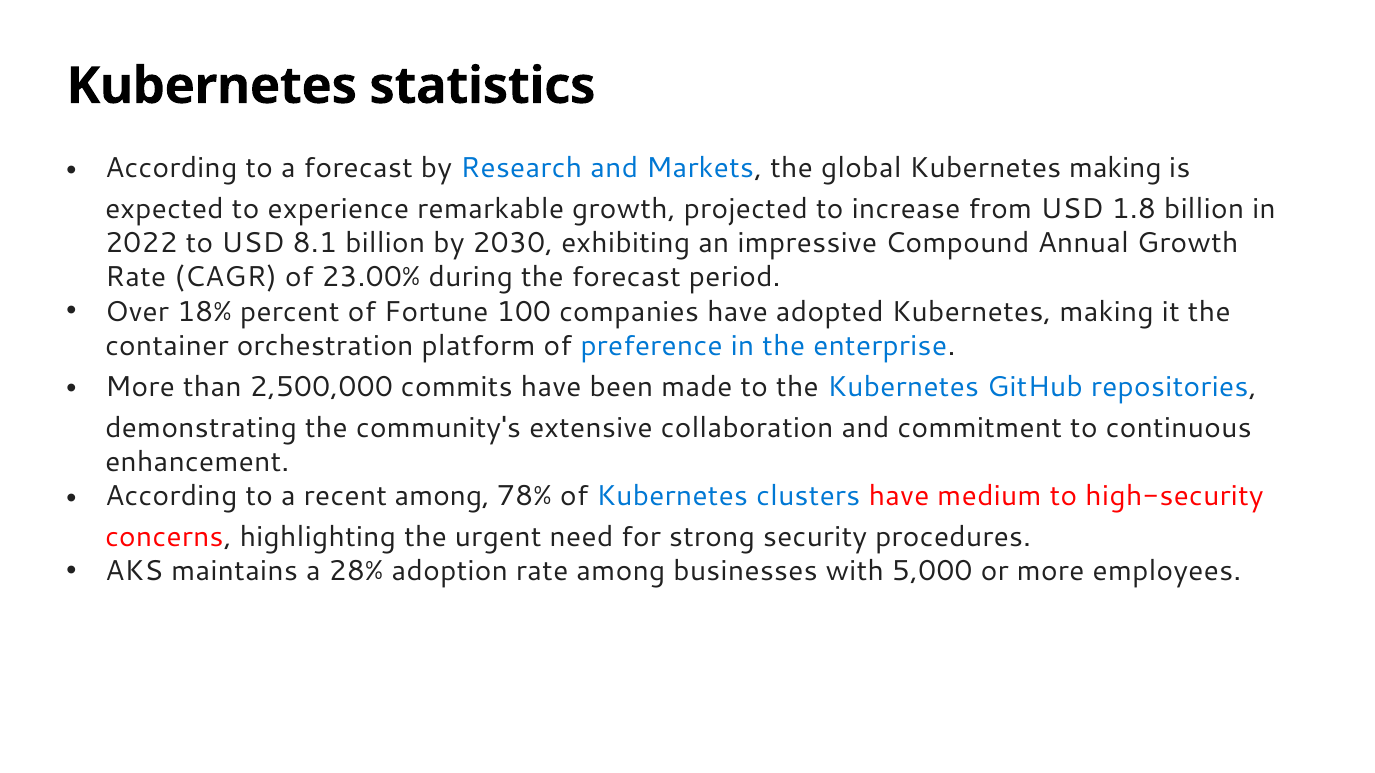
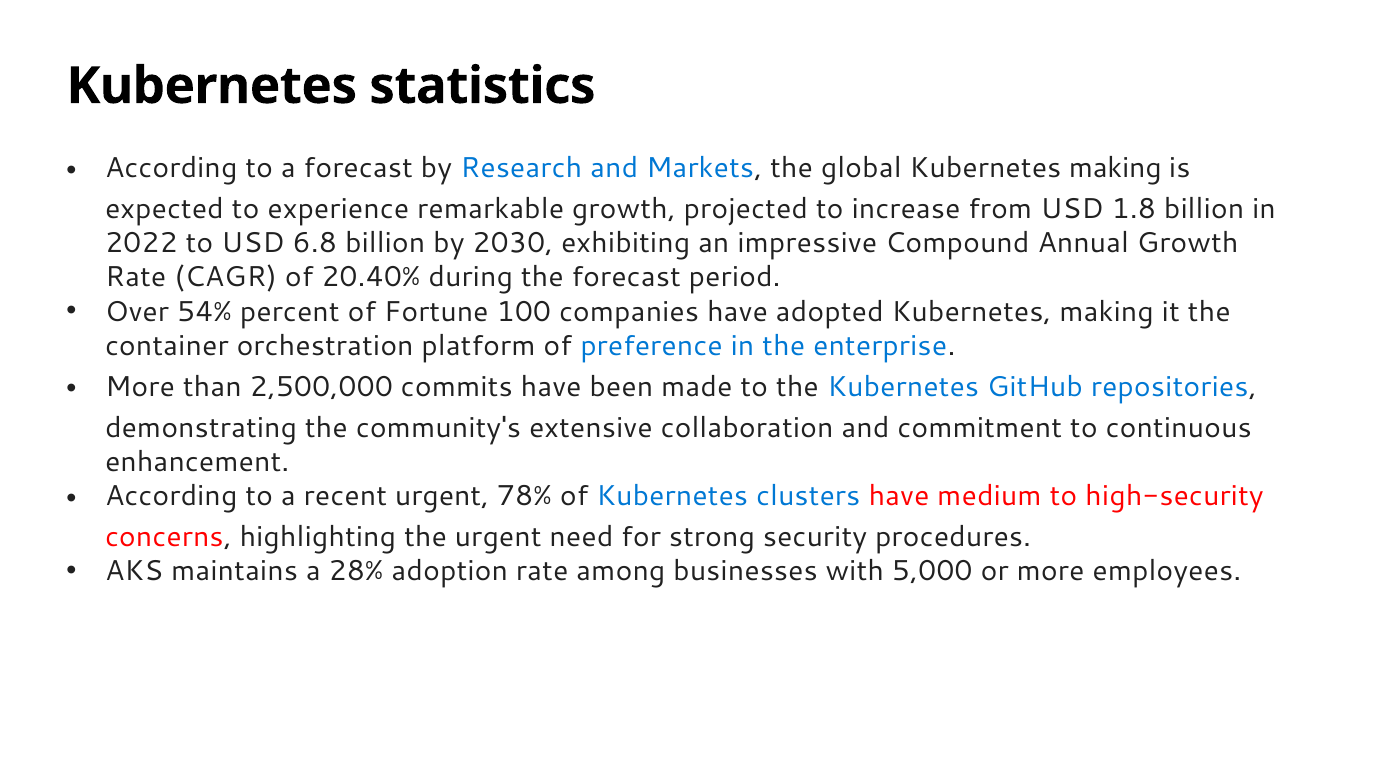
8.1: 8.1 -> 6.8
23.00%: 23.00% -> 20.40%
18%: 18% -> 54%
recent among: among -> urgent
